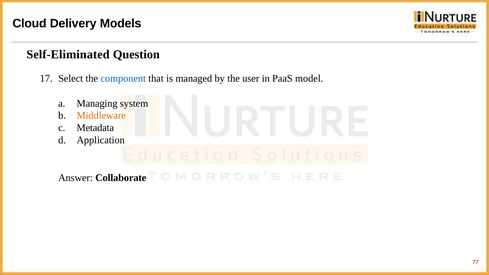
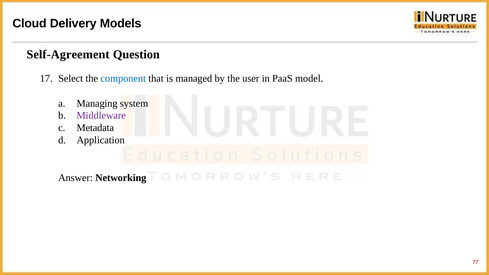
Self-Eliminated: Self-Eliminated -> Self-Agreement
Middleware colour: orange -> purple
Collaborate: Collaborate -> Networking
